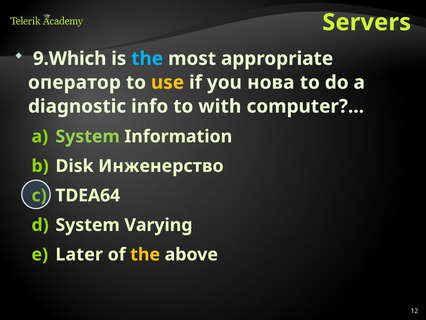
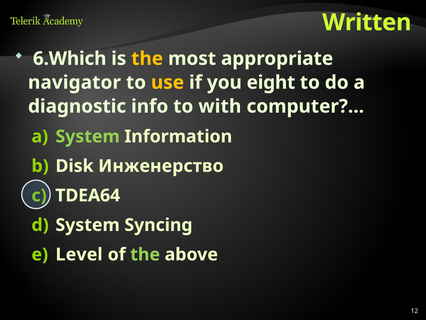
Servers: Servers -> Written
9.Which: 9.Which -> 6.Which
the at (147, 59) colour: light blue -> yellow
оператор: оператор -> navigator
нова: нова -> eight
Varying: Varying -> Syncing
Later: Later -> Level
the at (145, 254) colour: yellow -> light green
